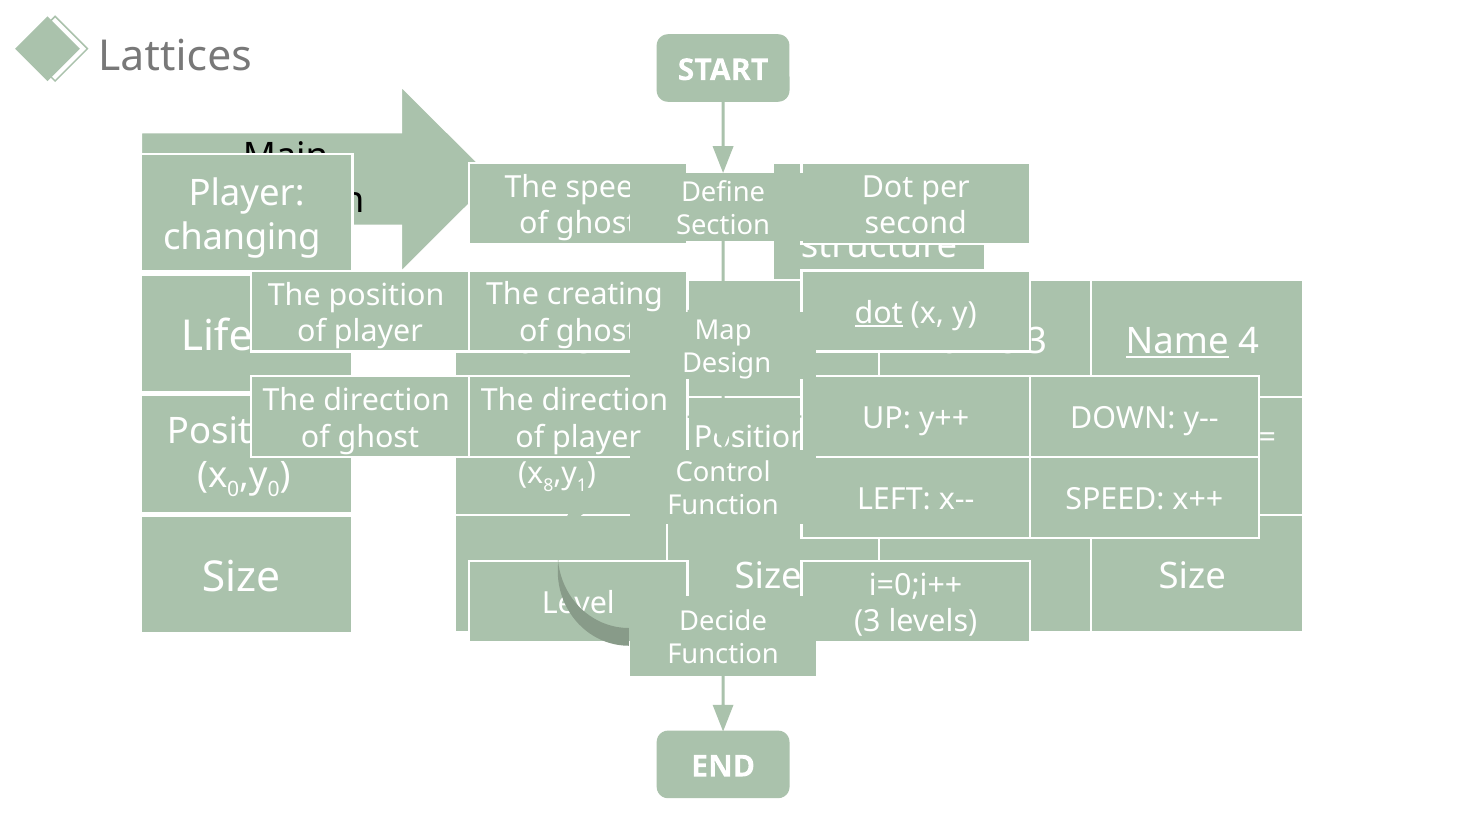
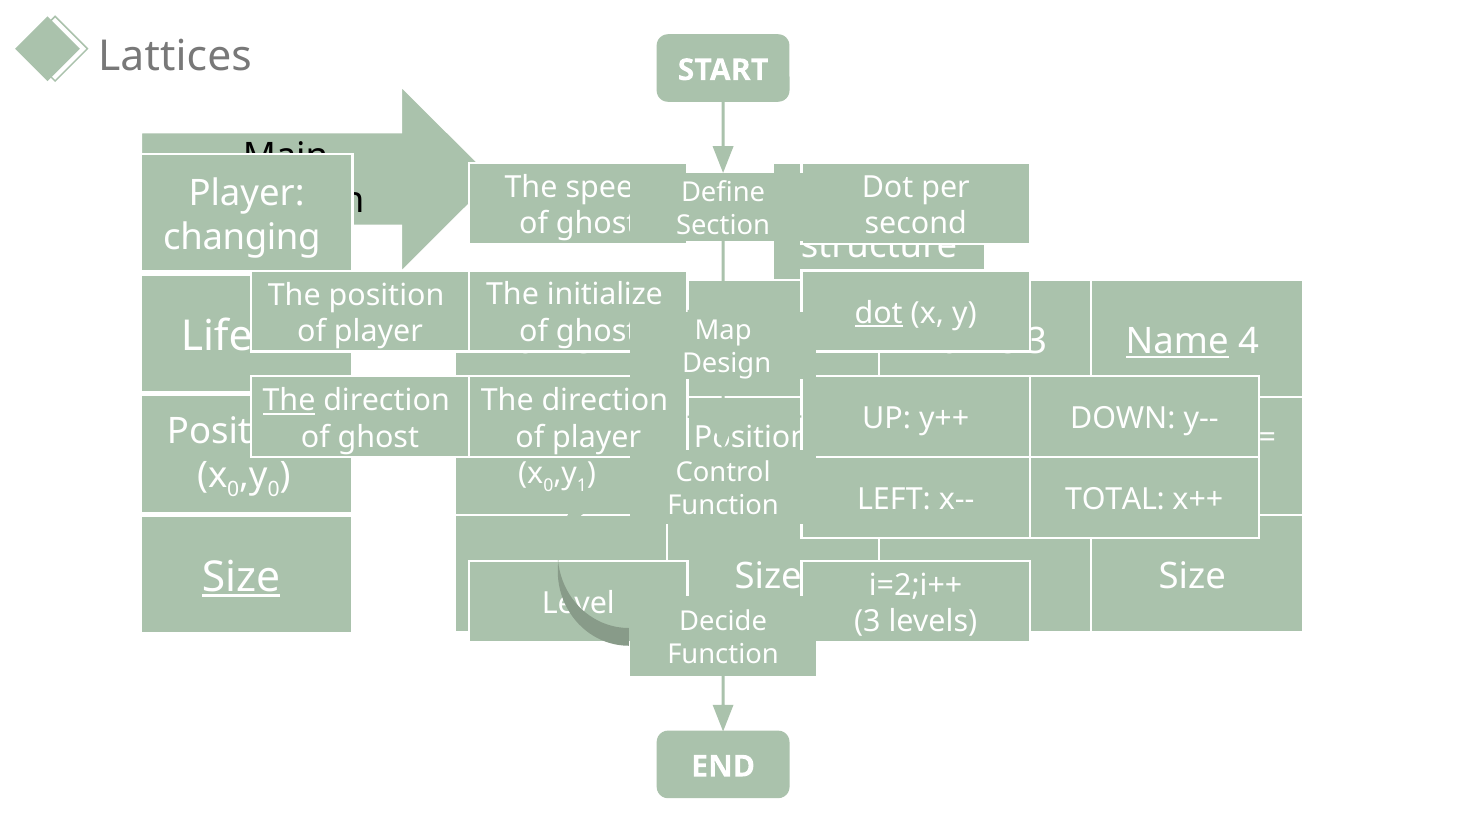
creating: creating -> initialize
The at (289, 401) underline: none -> present
8 at (548, 486): 8 -> 0
SPEED at (1115, 500): SPEED -> TOTAL
Size at (241, 578) underline: none -> present
i=0;i++: i=0;i++ -> i=2;i++
